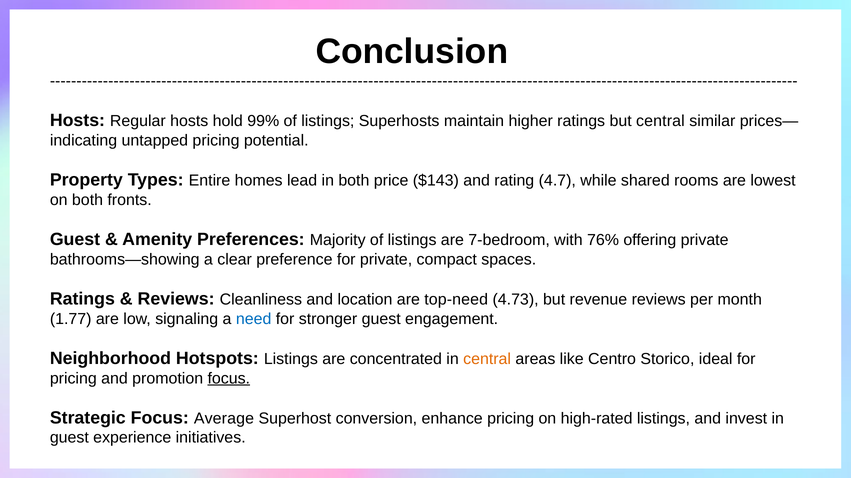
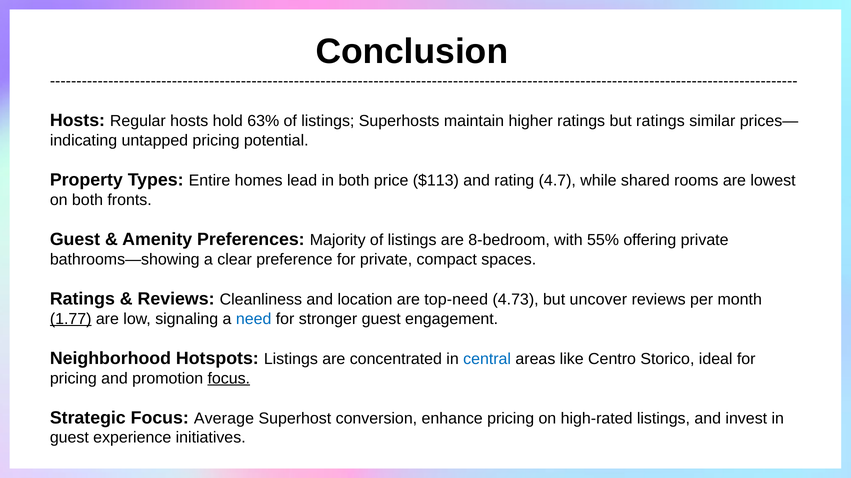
99%: 99% -> 63%
but central: central -> ratings
$143: $143 -> $113
7-bedroom: 7-bedroom -> 8-bedroom
76%: 76% -> 55%
revenue: revenue -> uncover
1.77 underline: none -> present
central at (487, 359) colour: orange -> blue
